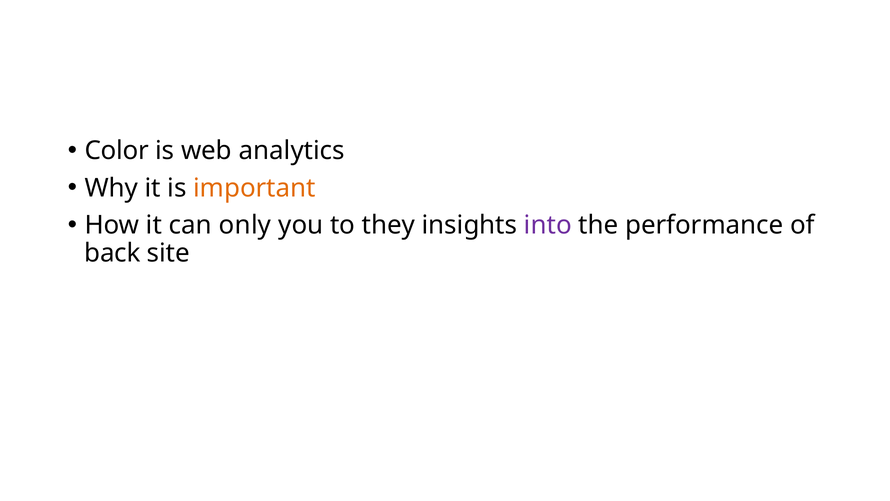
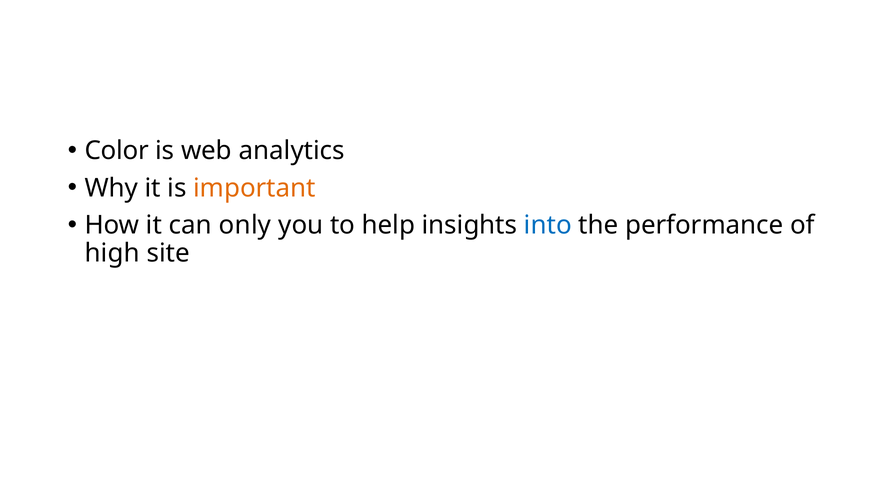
they: they -> help
into colour: purple -> blue
back: back -> high
